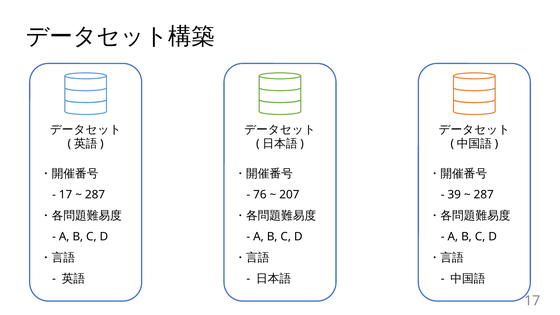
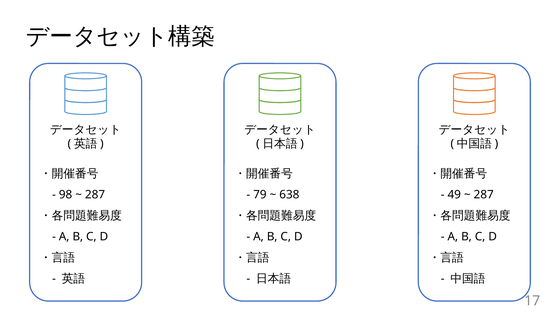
17 at (66, 195): 17 -> 98
76: 76 -> 79
207: 207 -> 638
39: 39 -> 49
